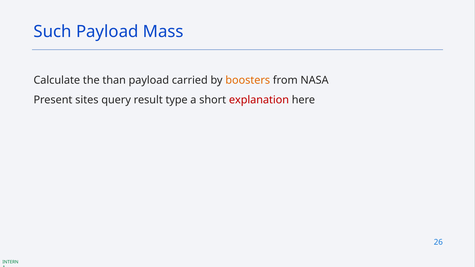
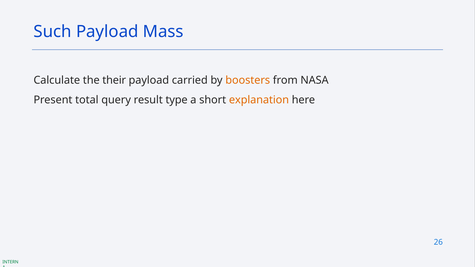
than: than -> their
sites: sites -> total
explanation colour: red -> orange
